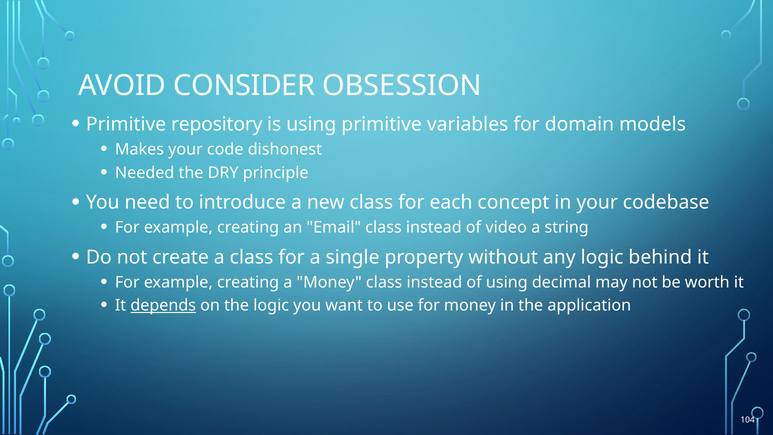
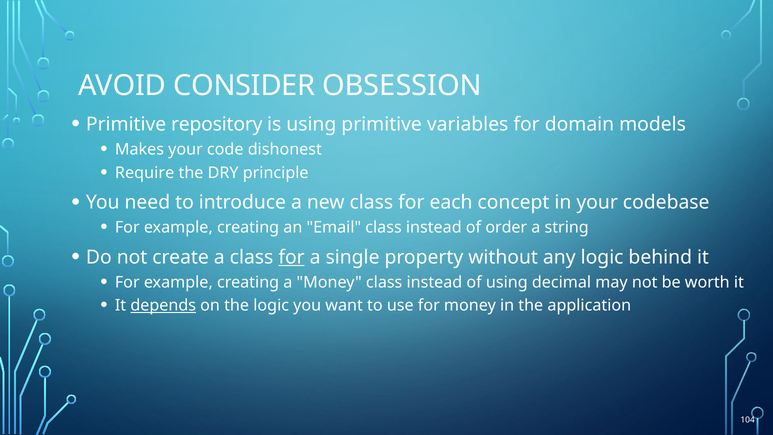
Needed: Needed -> Require
video: video -> order
for at (292, 257) underline: none -> present
